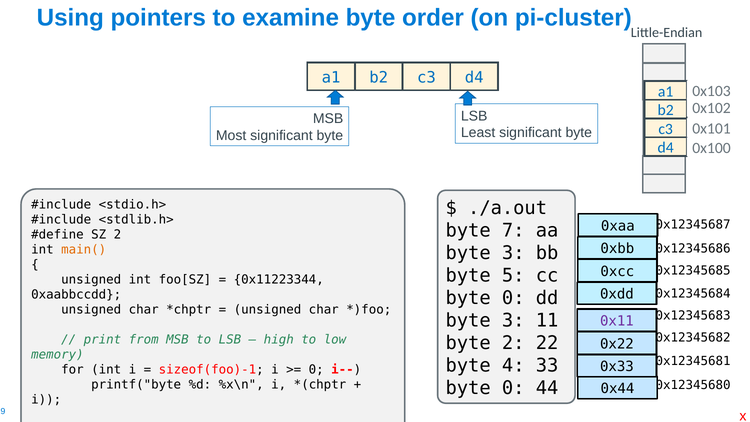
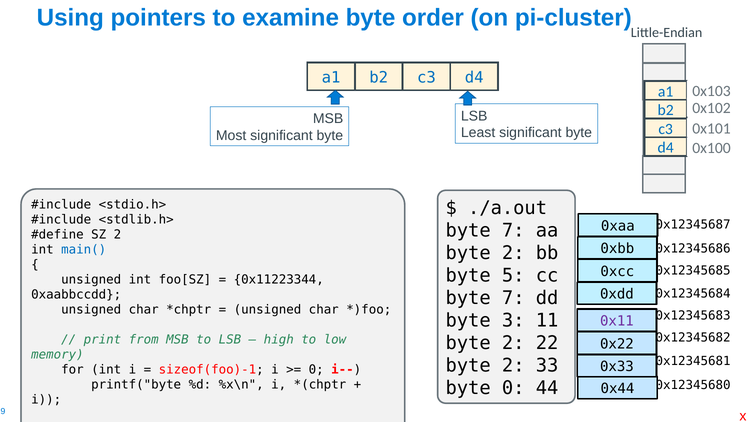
main( colour: orange -> blue
3 at (513, 253): 3 -> 2
0 at (513, 298): 0 -> 7
4 at (513, 365): 4 -> 2
